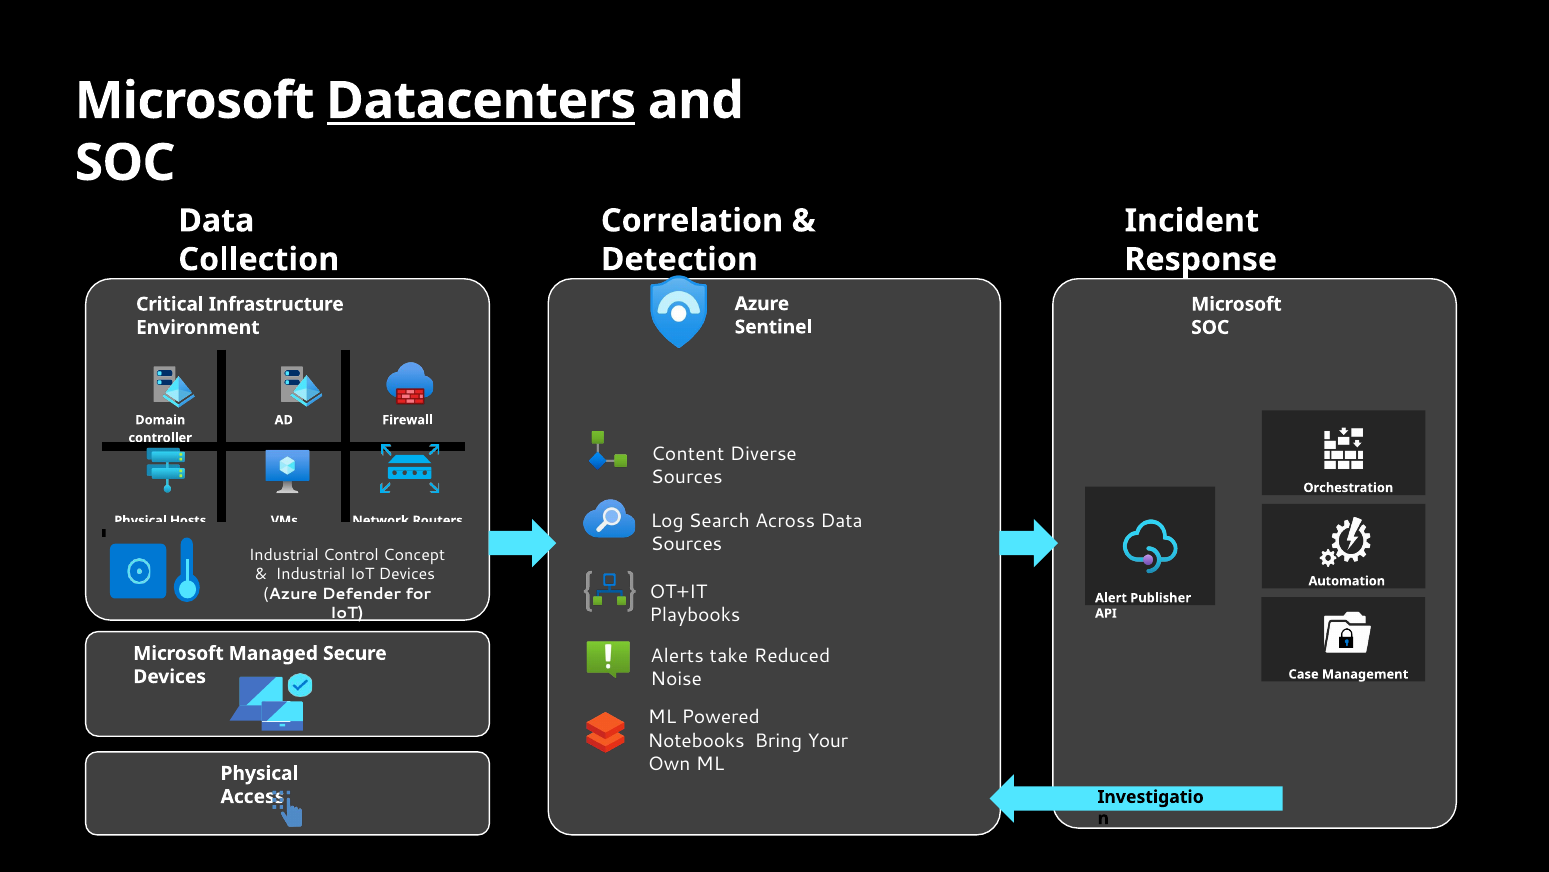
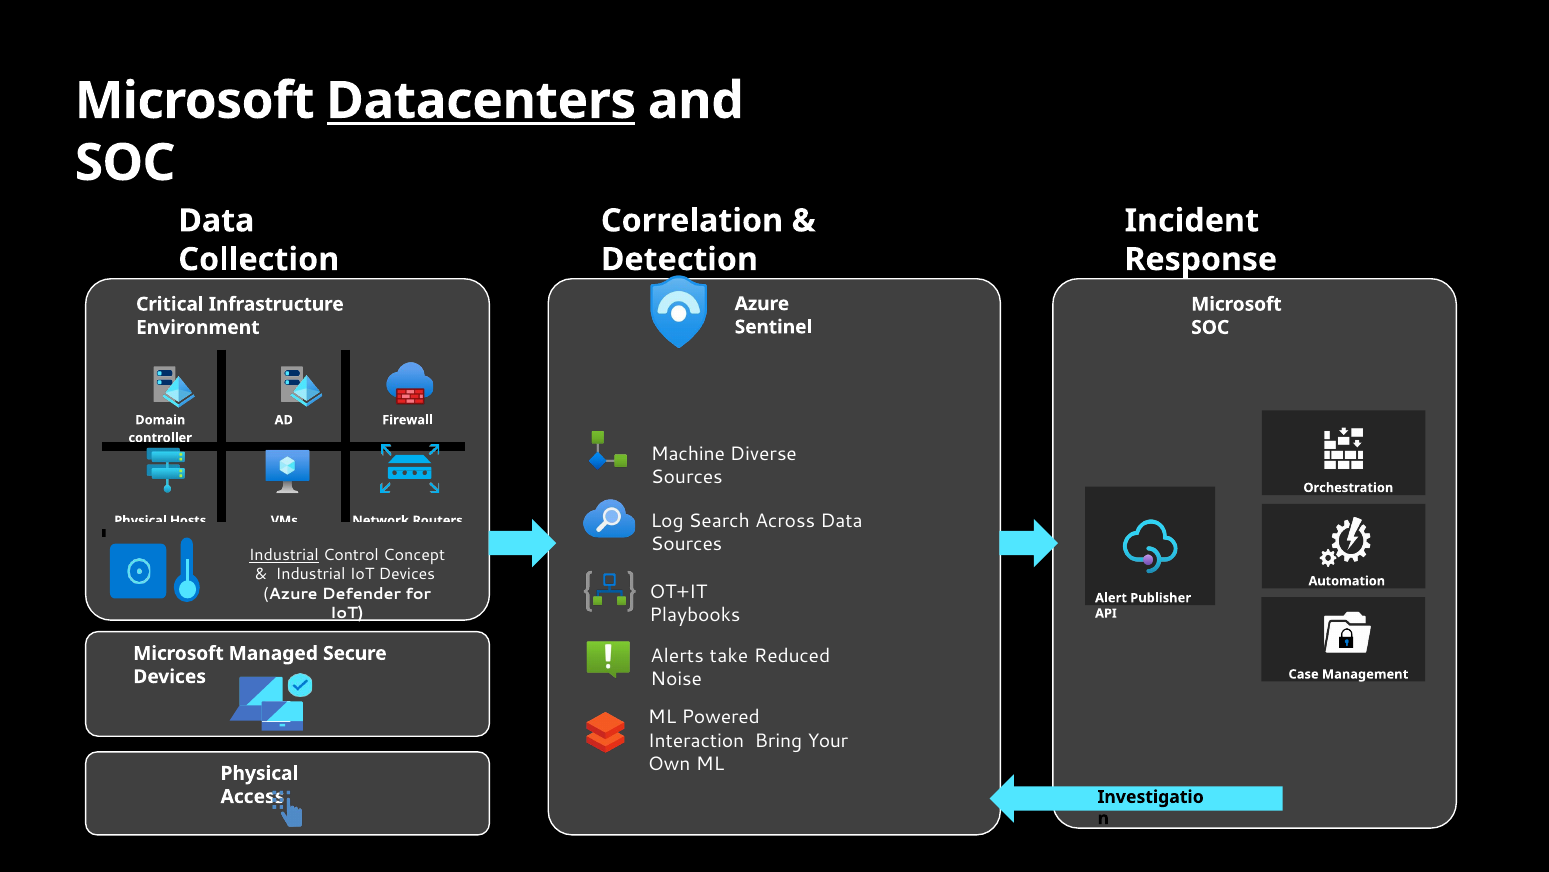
Content: Content -> Machine
Industrial at (284, 555) underline: none -> present
Notebooks: Notebooks -> Interaction
